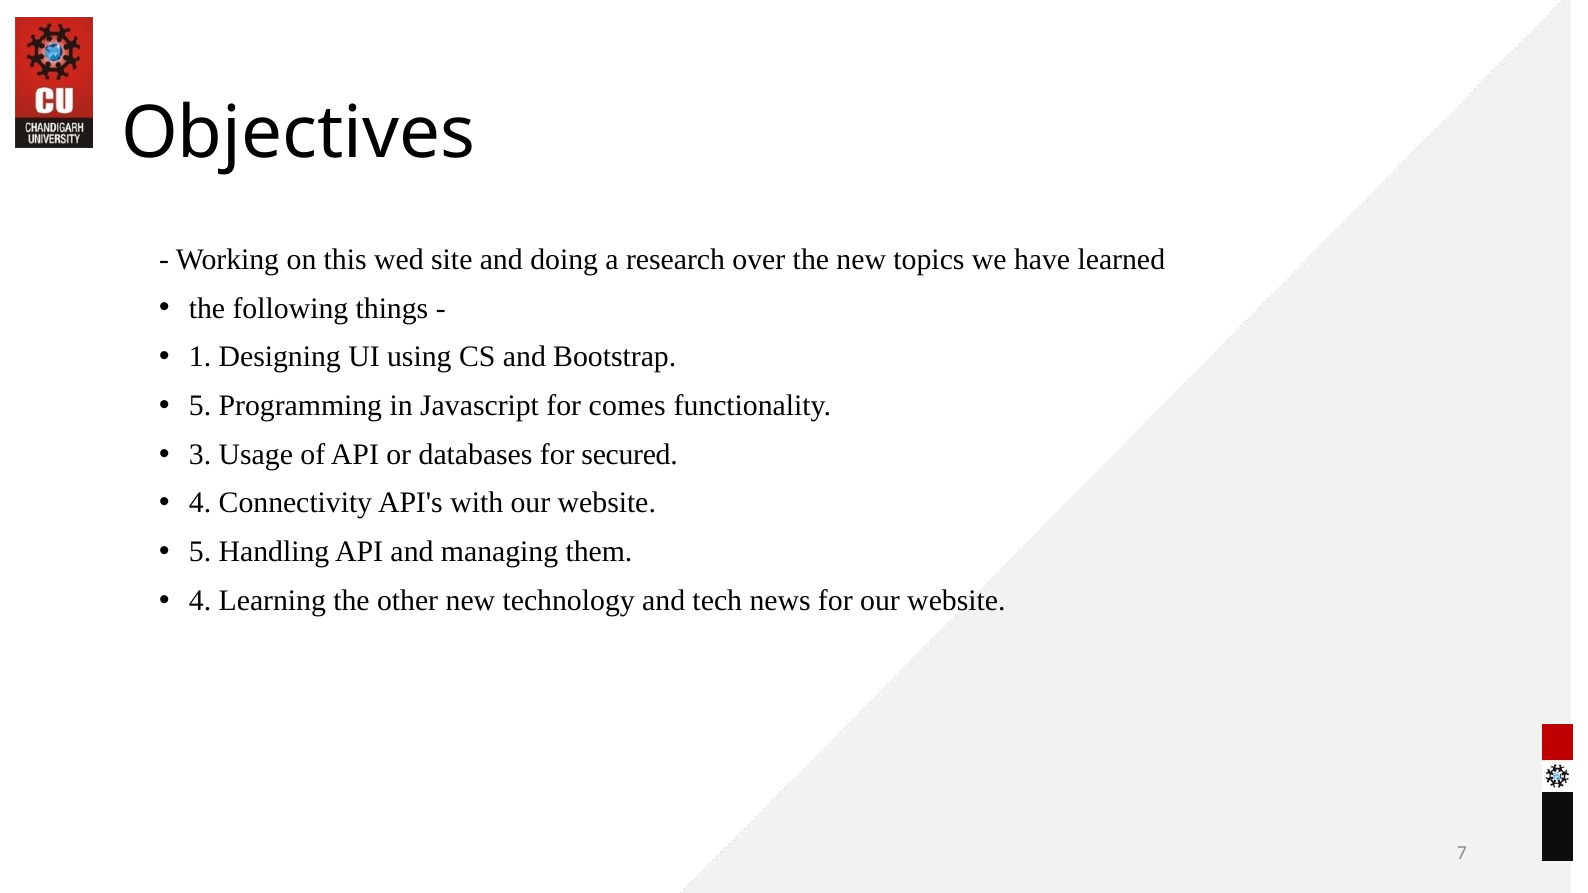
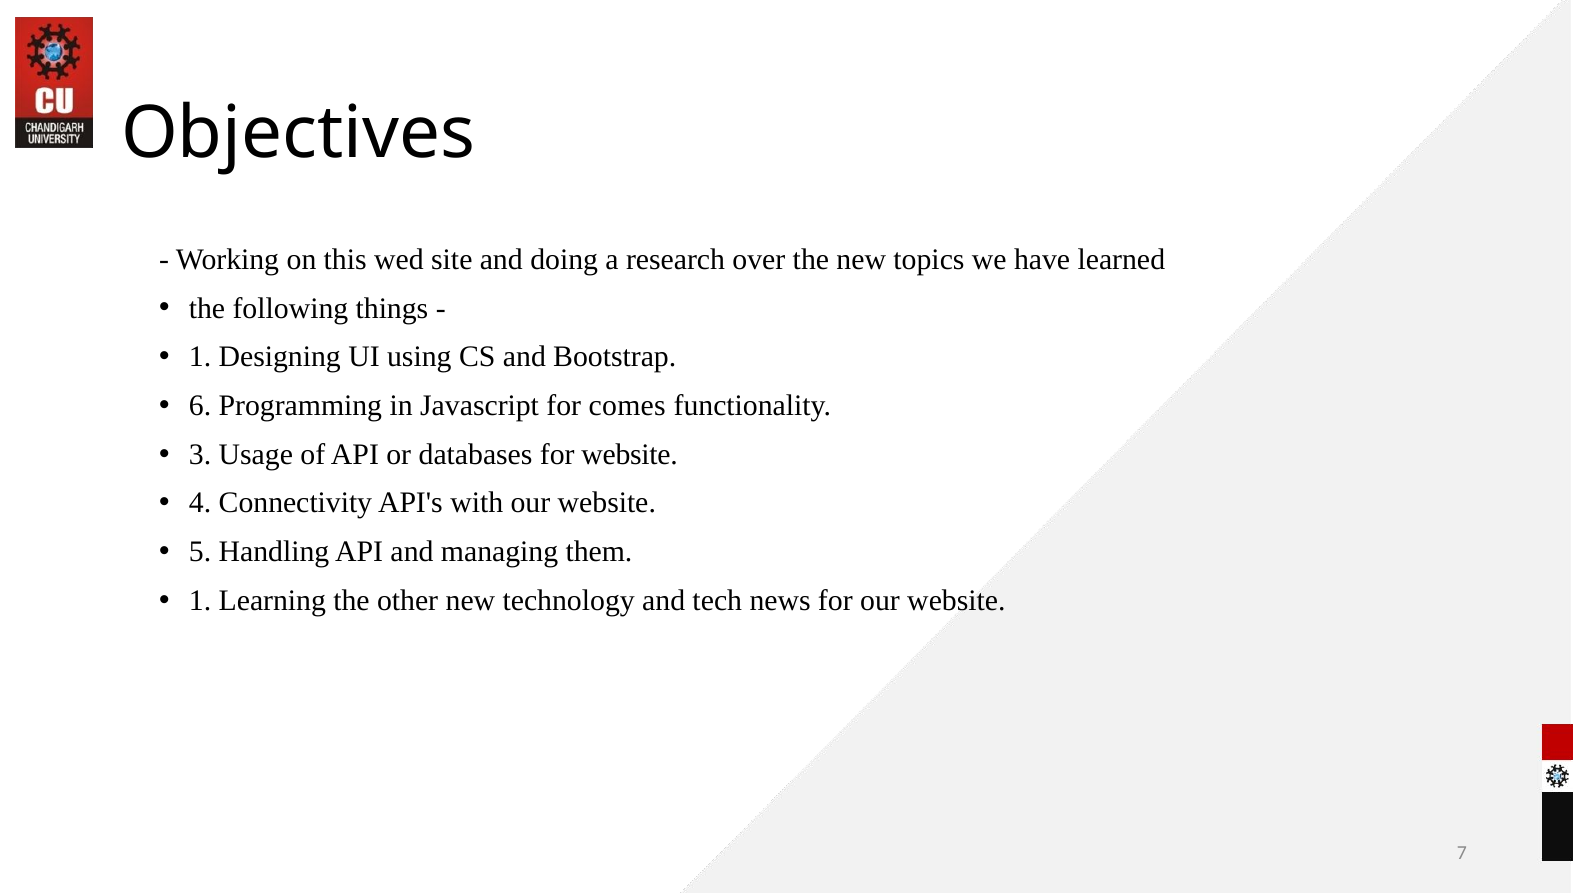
5 at (200, 406): 5 -> 6
for secured: secured -> website
4 at (200, 601): 4 -> 1
